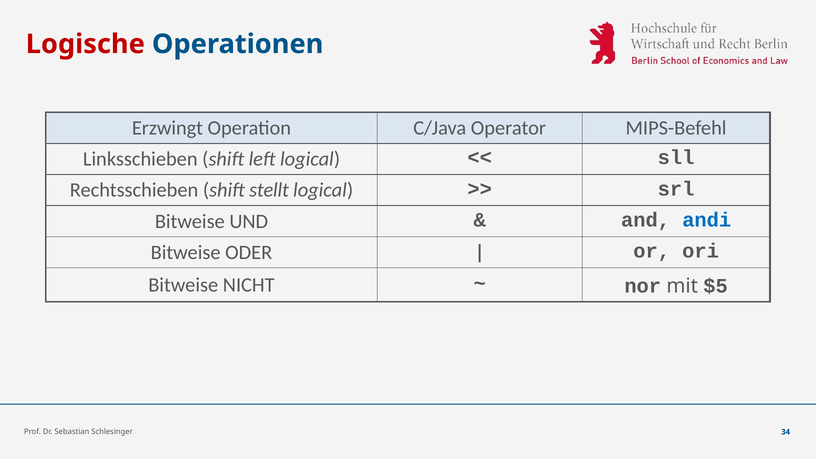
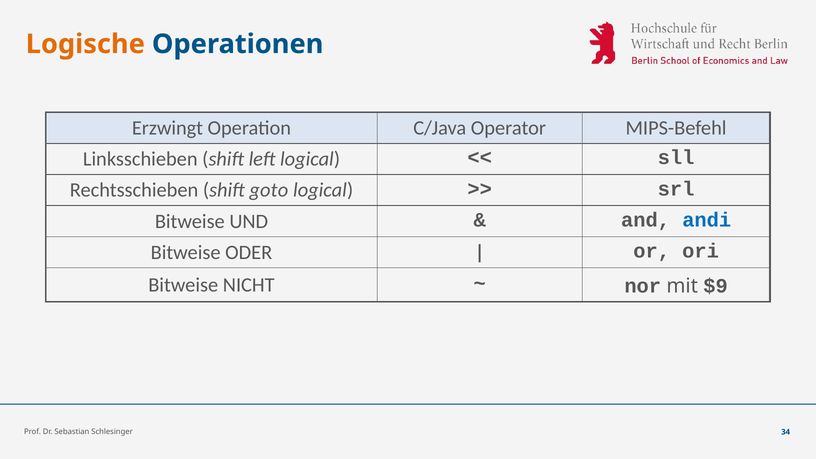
Logische colour: red -> orange
stellt: stellt -> goto
$5: $5 -> $9
